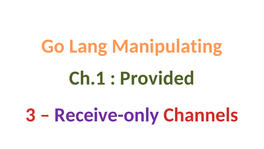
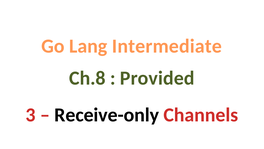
Manipulating: Manipulating -> Intermediate
Ch.1: Ch.1 -> Ch.8
Receive-only colour: purple -> black
